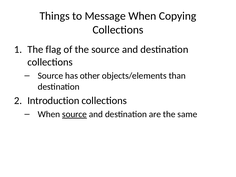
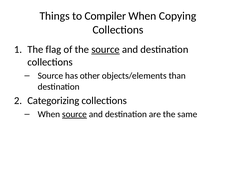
Message: Message -> Compiler
source at (106, 50) underline: none -> present
Introduction: Introduction -> Categorizing
